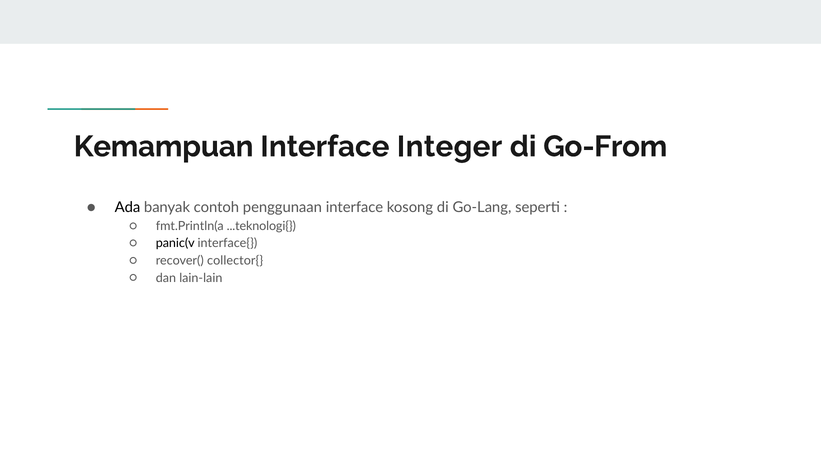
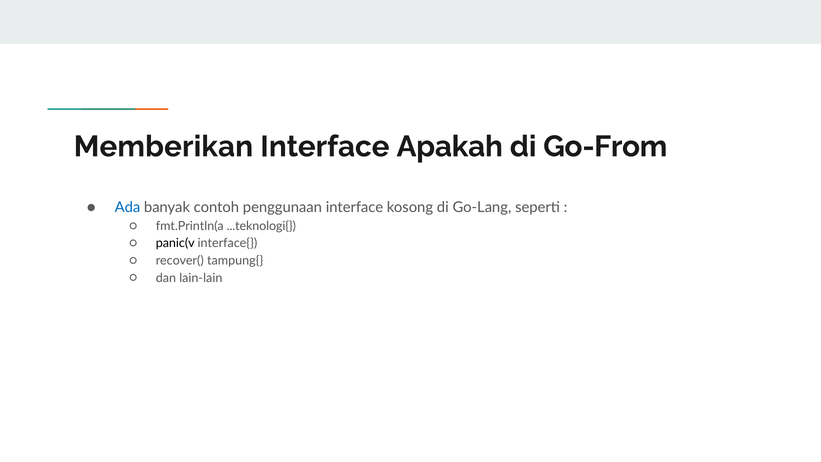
Kemampuan: Kemampuan -> Memberikan
Integer: Integer -> Apakah
Ada colour: black -> blue
collector{: collector{ -> tampung{
